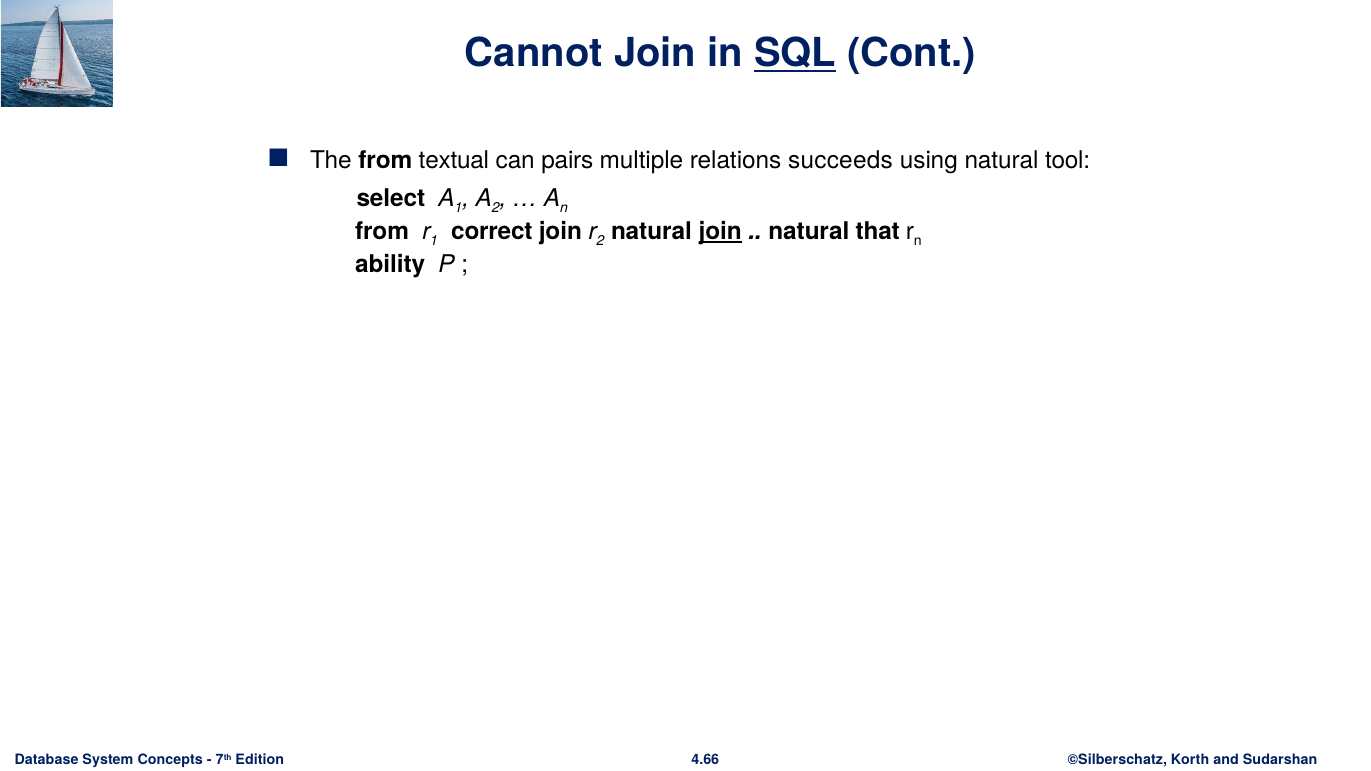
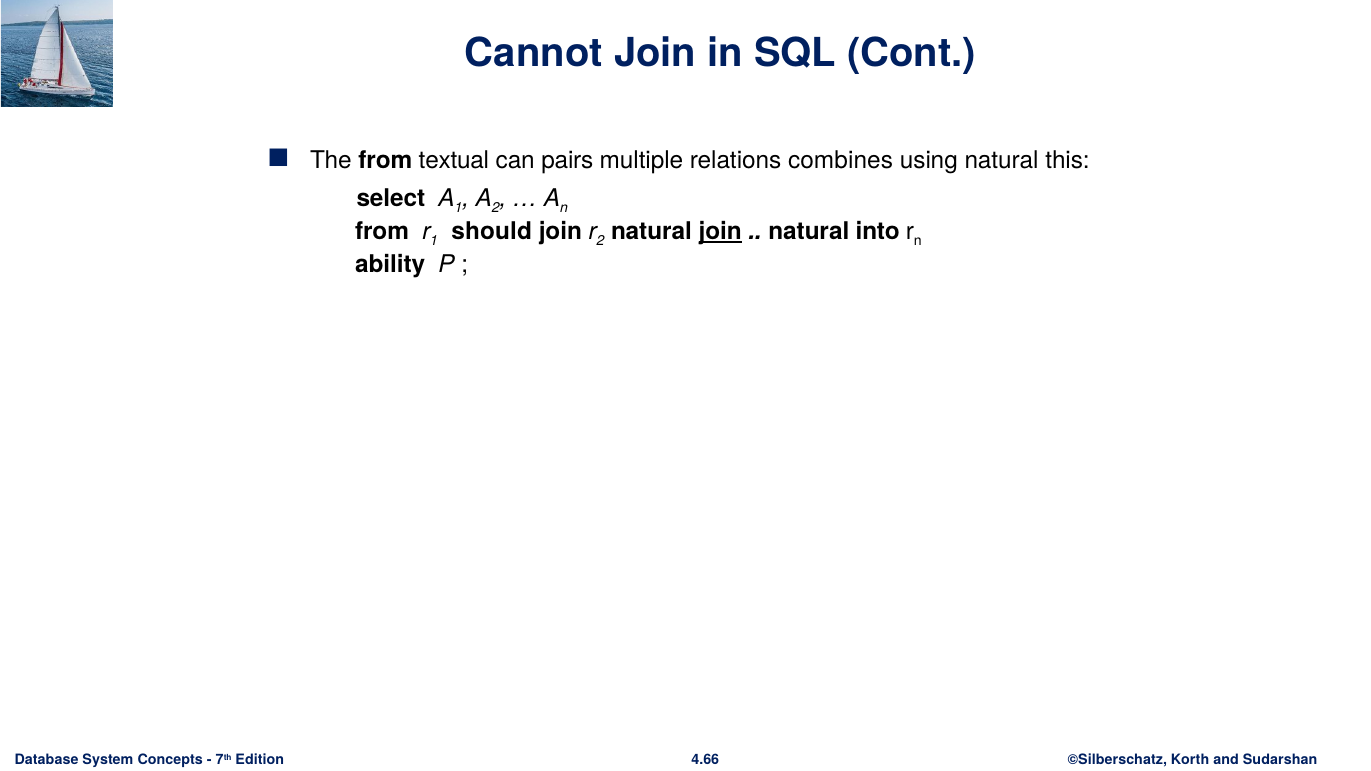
SQL underline: present -> none
succeeds: succeeds -> combines
tool: tool -> this
correct: correct -> should
that: that -> into
